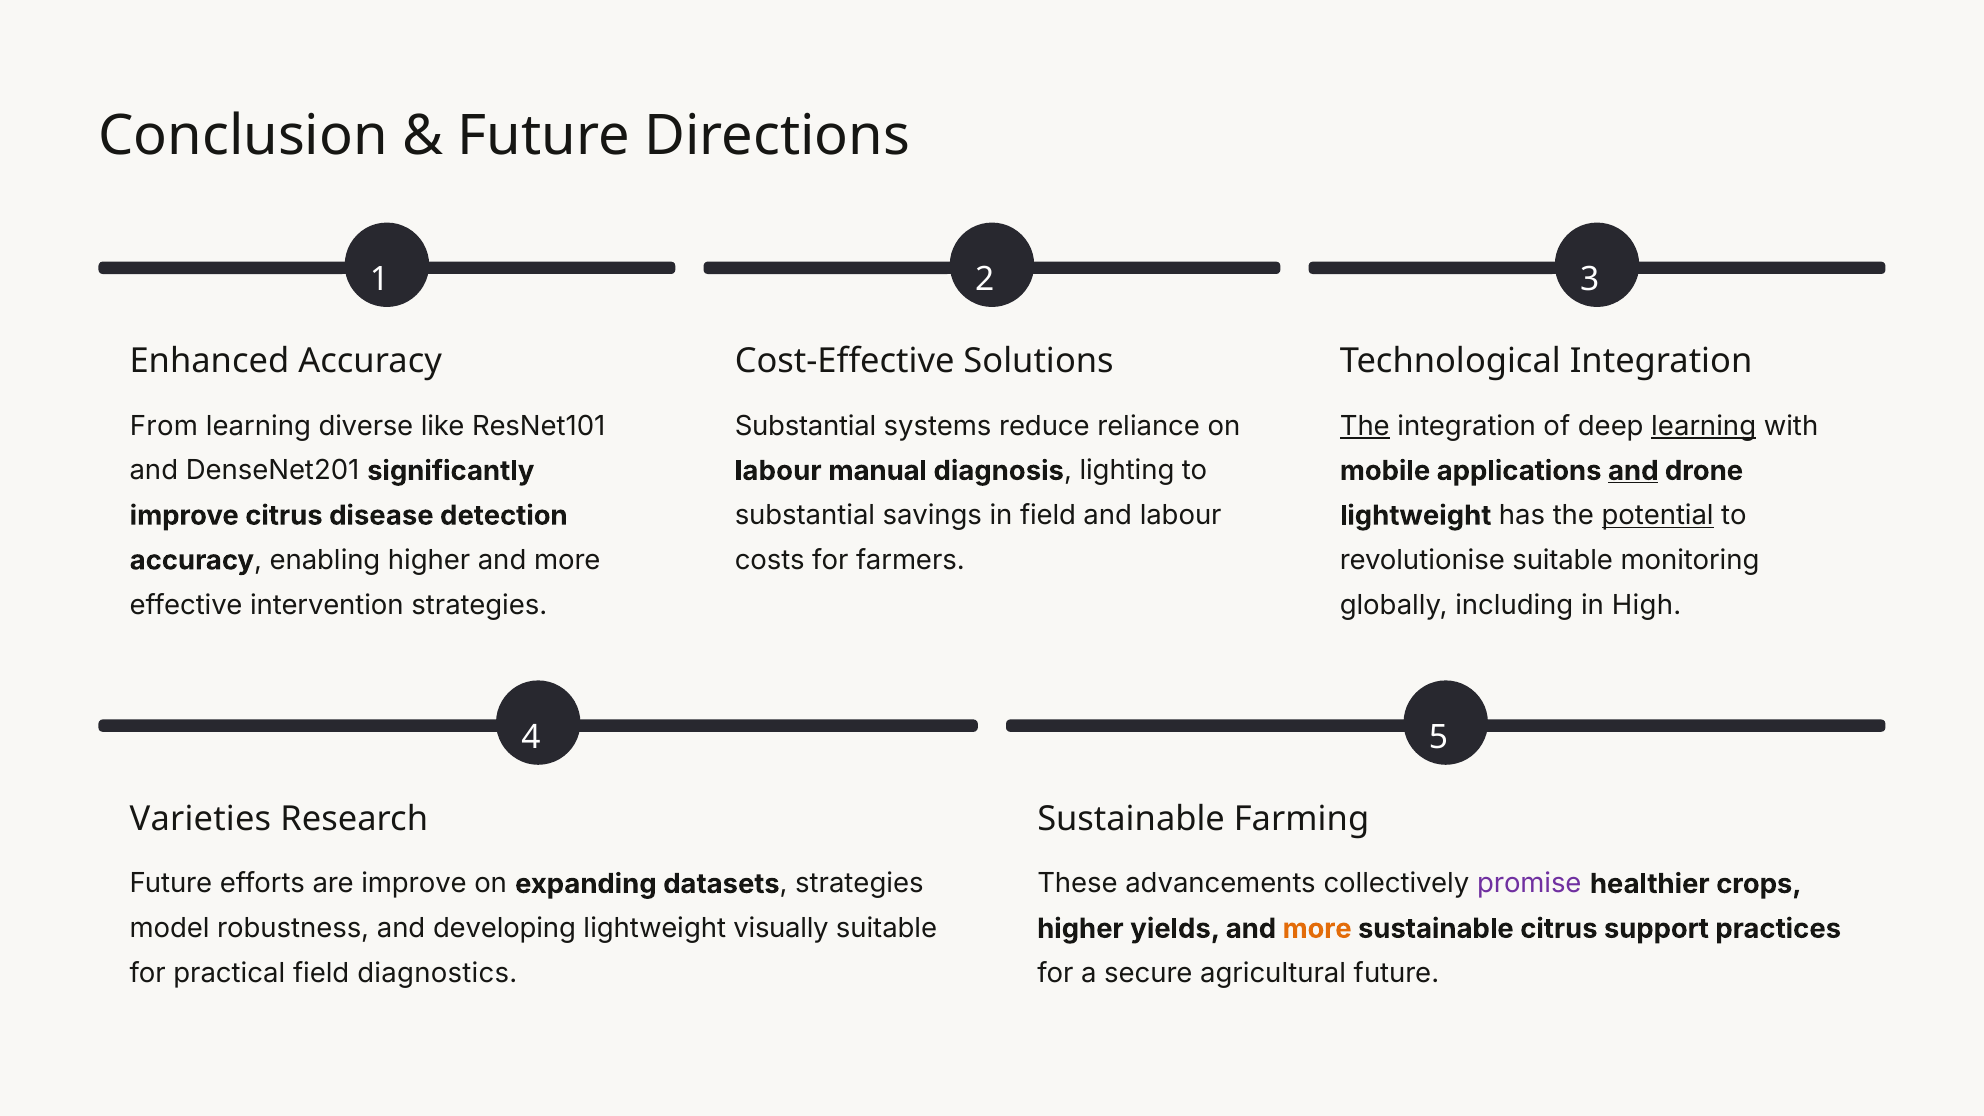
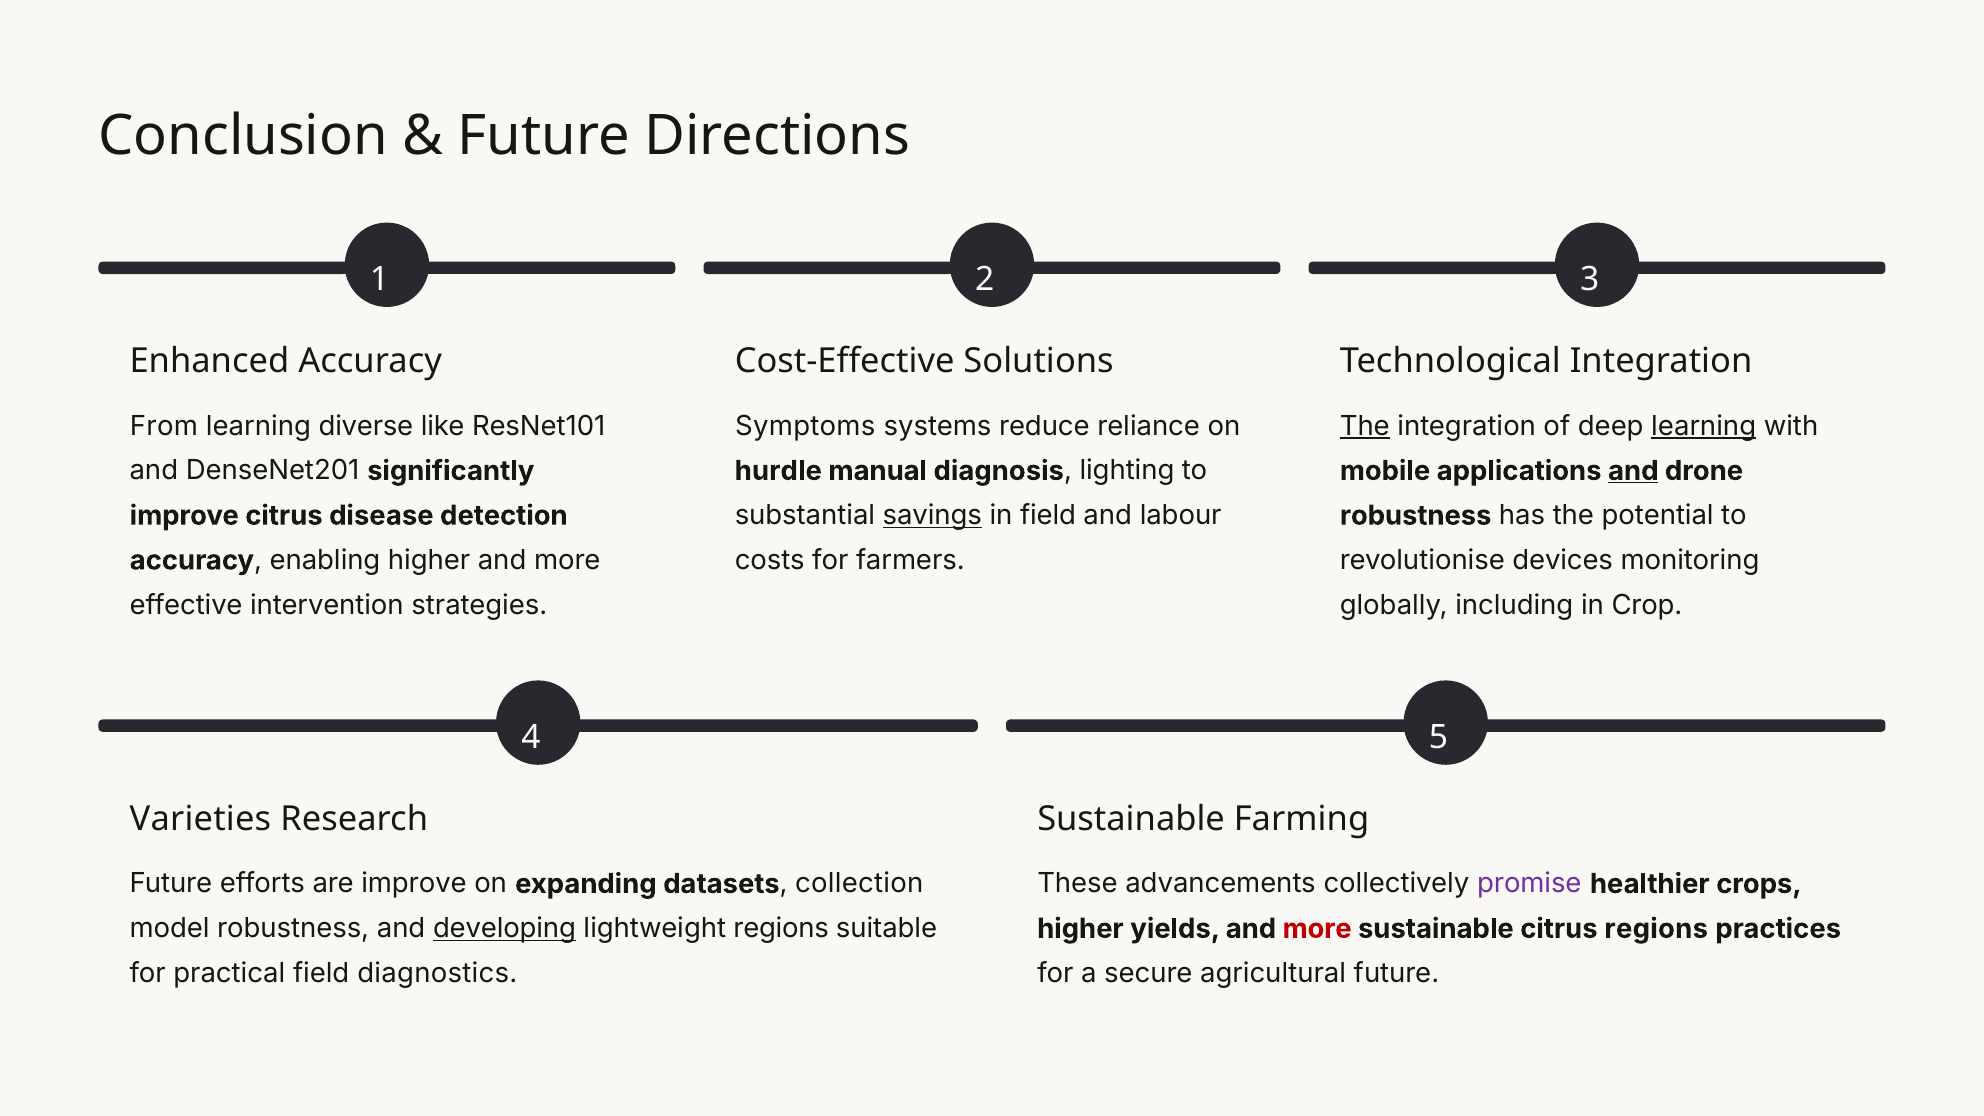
Substantial at (806, 426): Substantial -> Symptoms
labour at (778, 471): labour -> hurdle
savings underline: none -> present
lightweight at (1416, 516): lightweight -> robustness
potential underline: present -> none
revolutionise suitable: suitable -> devices
High: High -> Crop
datasets strategies: strategies -> collection
developing underline: none -> present
lightweight visually: visually -> regions
more at (1317, 929) colour: orange -> red
citrus support: support -> regions
